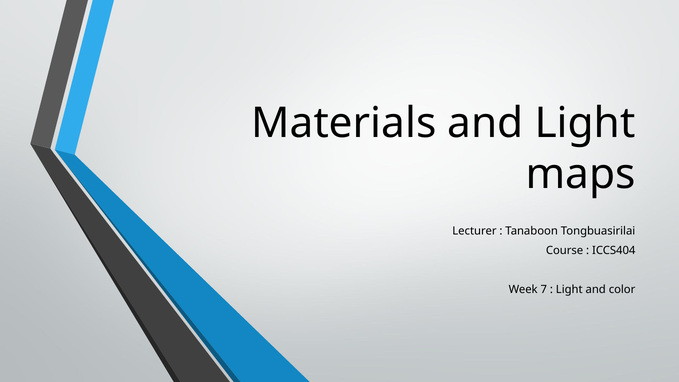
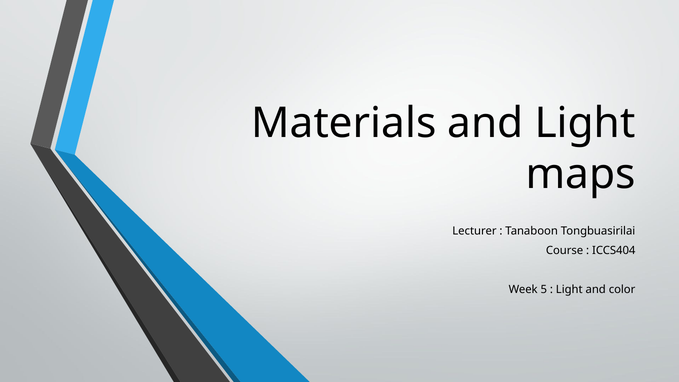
7: 7 -> 5
